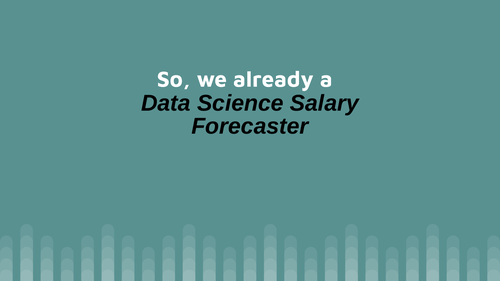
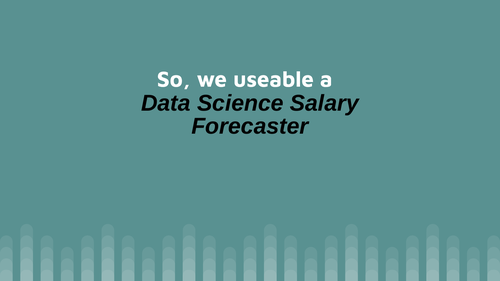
already: already -> useable
